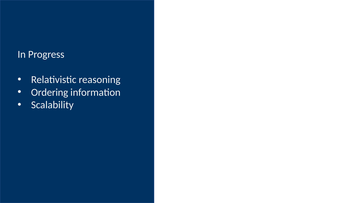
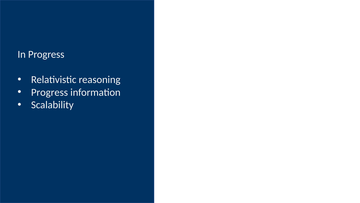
Ordering at (50, 92): Ordering -> Progress
